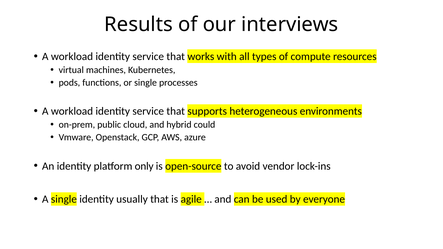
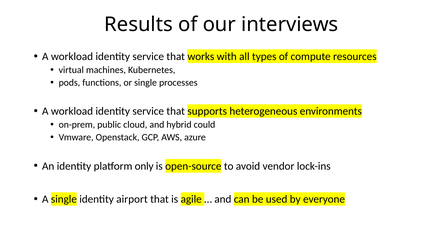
usually: usually -> airport
